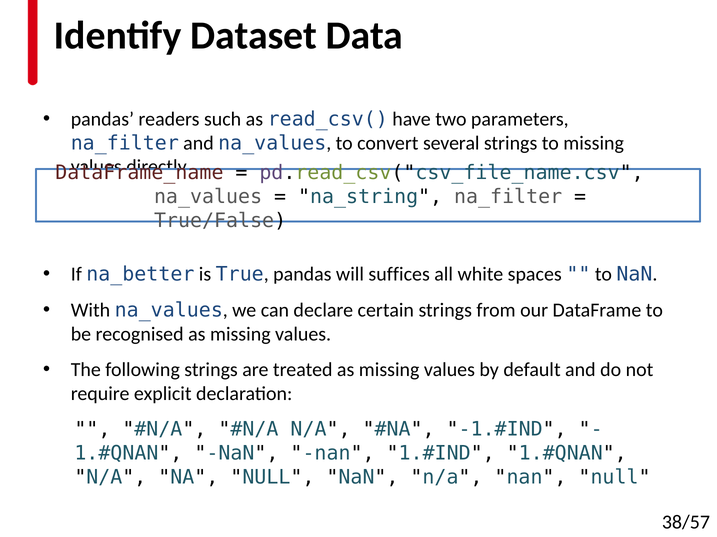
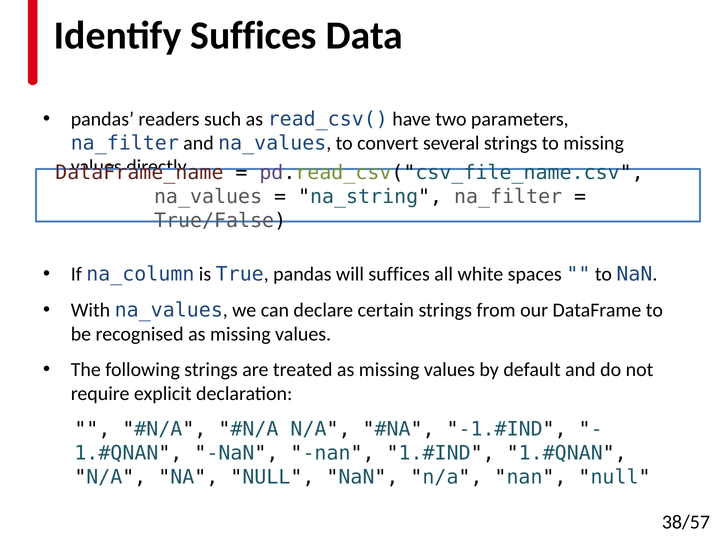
Identify Dataset: Dataset -> Suffices
na_better: na_better -> na_column
